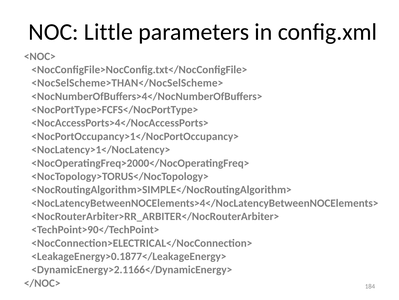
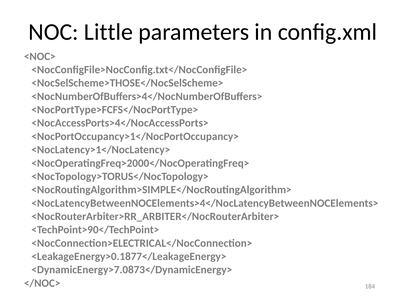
<NocSelScheme>THAN</NocSelScheme>: <NocSelScheme>THAN</NocSelScheme> -> <NocSelScheme>THOSE</NocSelScheme>
<DynamicEnergy>2.1166</DynamicEnergy>: <DynamicEnergy>2.1166</DynamicEnergy> -> <DynamicEnergy>7.0873</DynamicEnergy>
